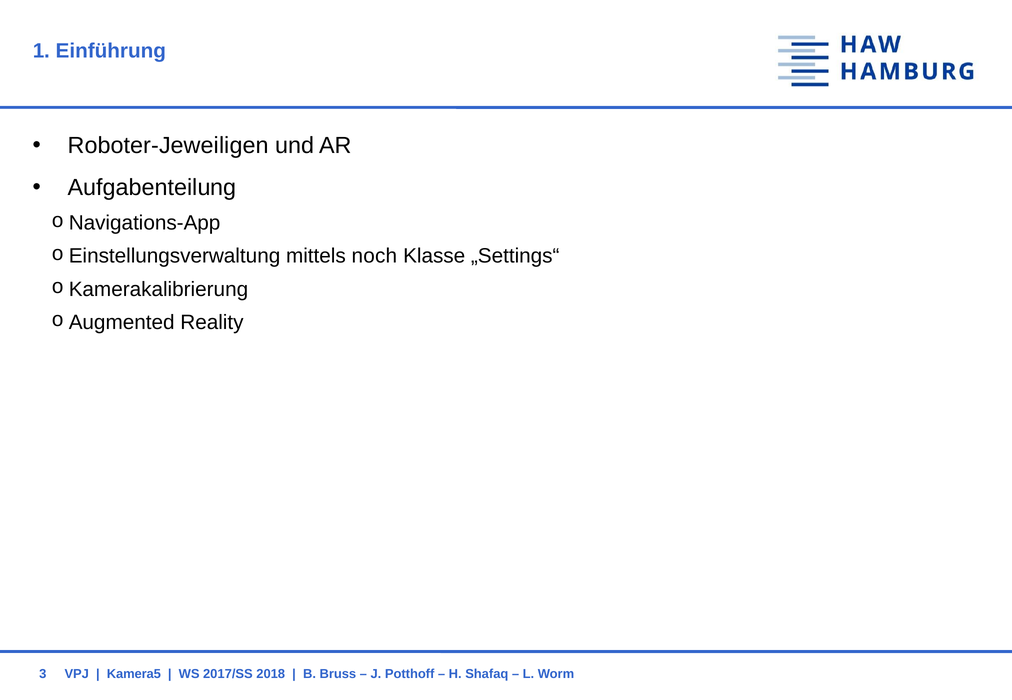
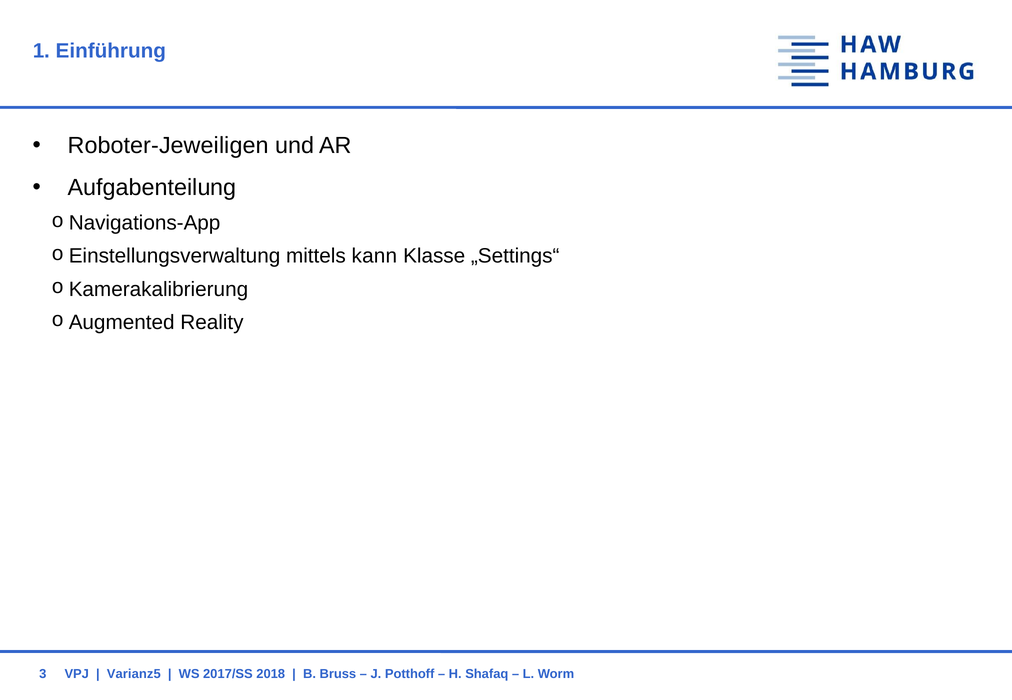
noch: noch -> kann
Kamera5: Kamera5 -> Varianz5
